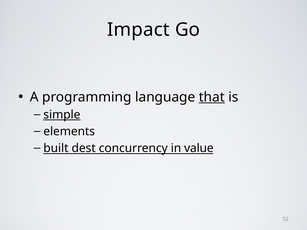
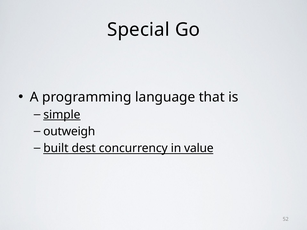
Impact: Impact -> Special
that underline: present -> none
elements: elements -> outweigh
